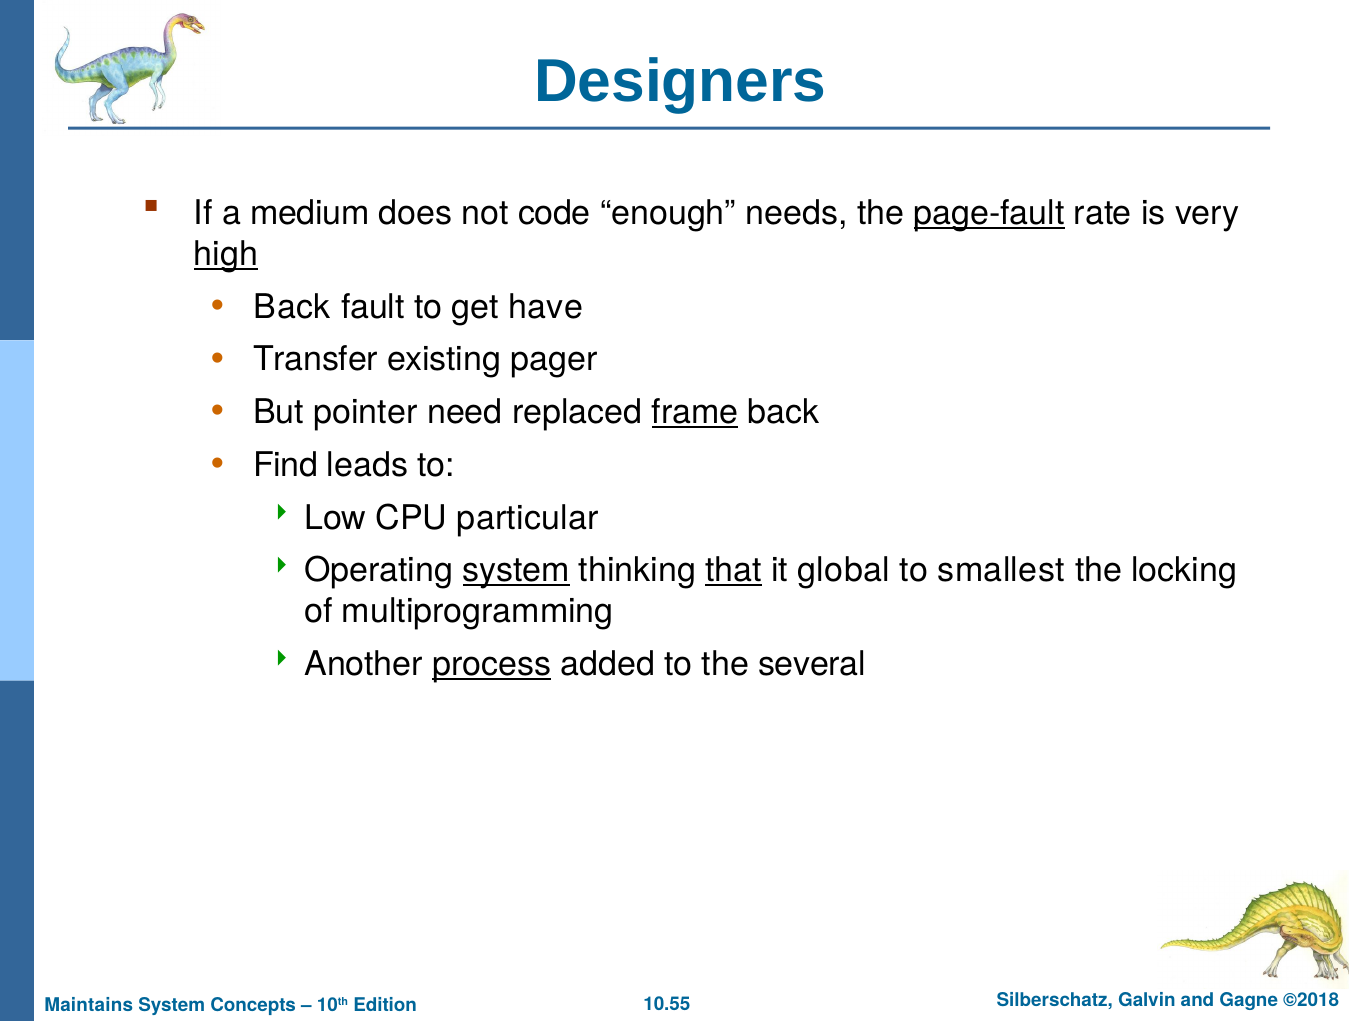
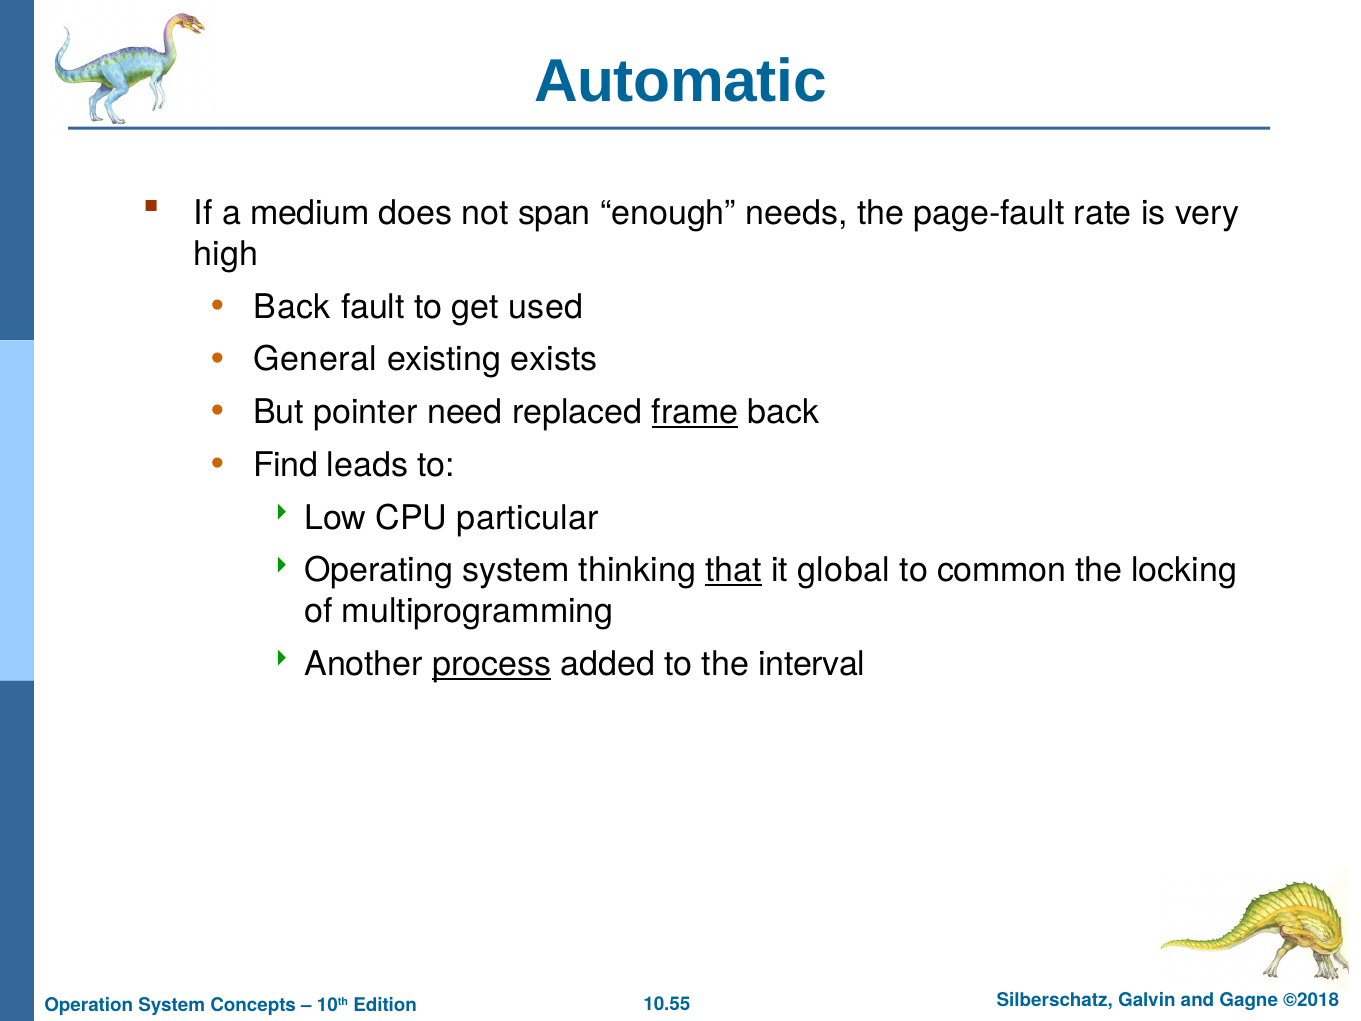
Designers: Designers -> Automatic
code: code -> span
page-fault underline: present -> none
high underline: present -> none
have: have -> used
Transfer: Transfer -> General
pager: pager -> exists
system at (516, 571) underline: present -> none
smallest: smallest -> common
several: several -> interval
Maintains: Maintains -> Operation
